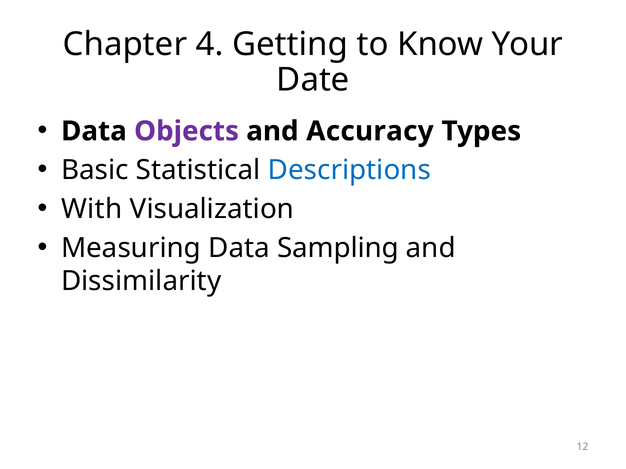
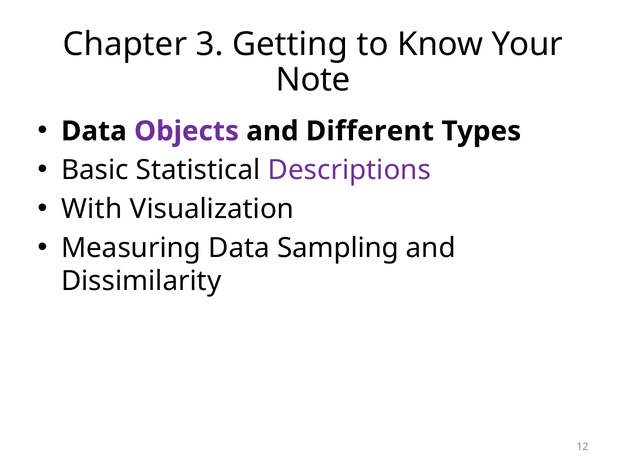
4: 4 -> 3
Date: Date -> Note
Accuracy: Accuracy -> Different
Descriptions colour: blue -> purple
